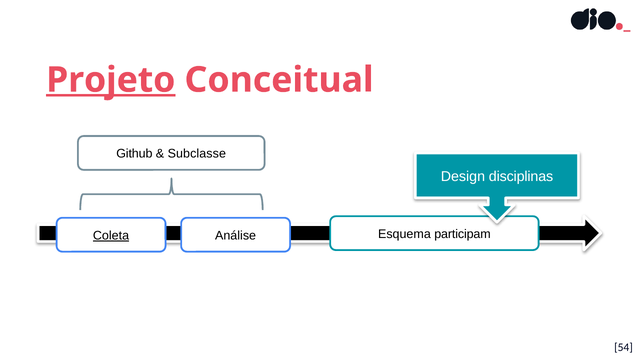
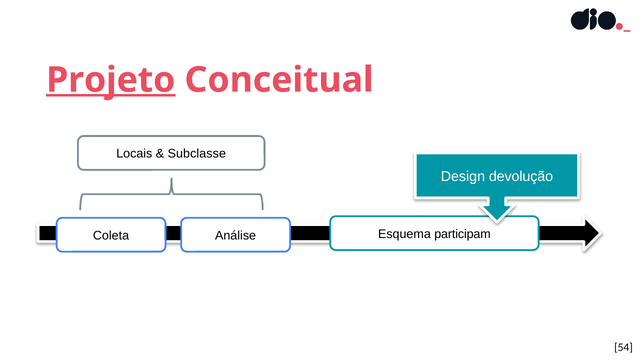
Github: Github -> Locais
disciplinas: disciplinas -> devolução
Coleta underline: present -> none
